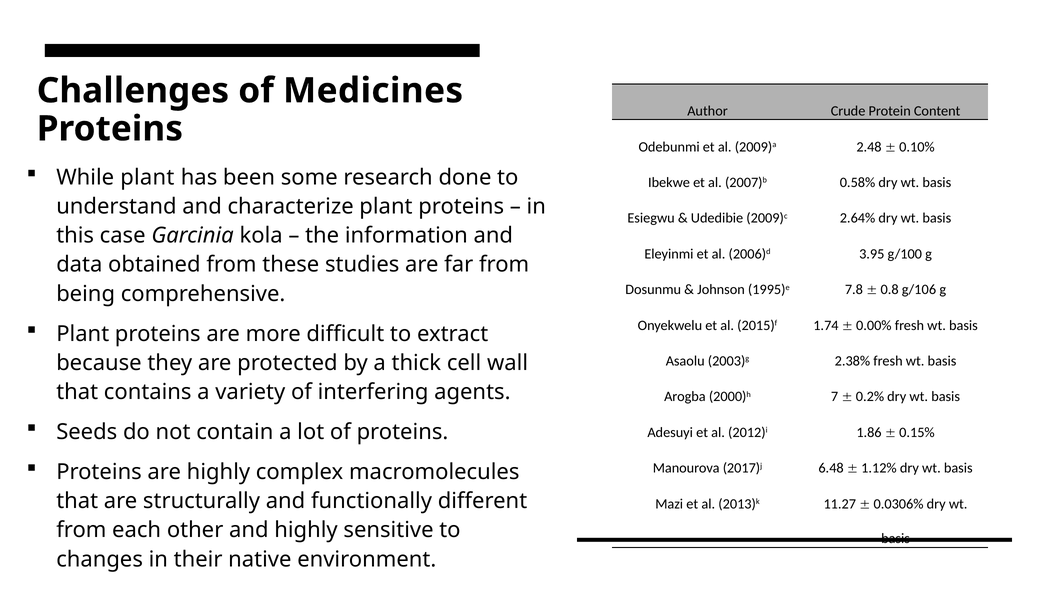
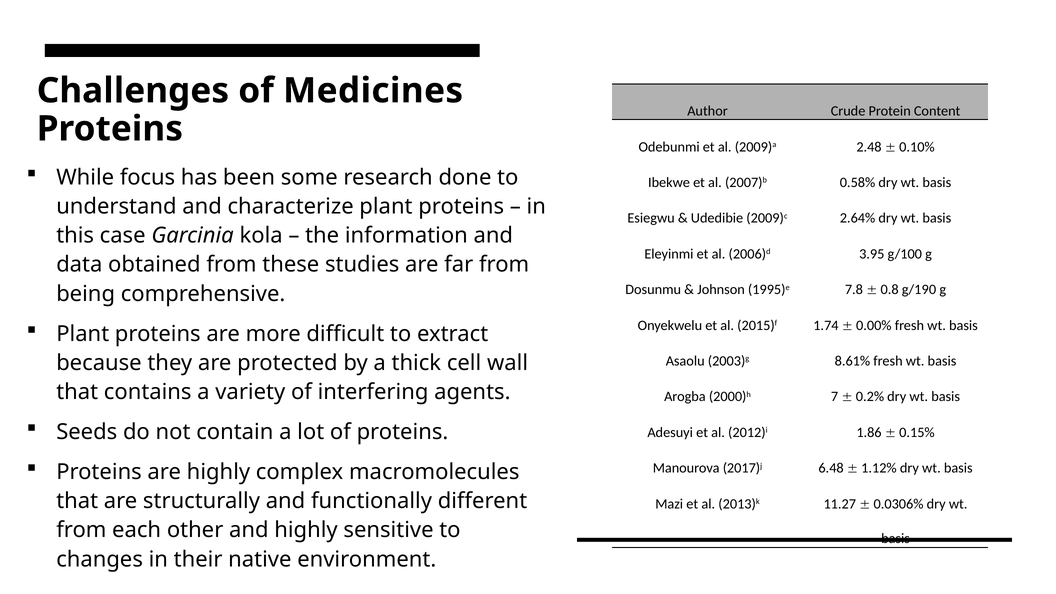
While plant: plant -> focus
g/106: g/106 -> g/190
2.38%: 2.38% -> 8.61%
